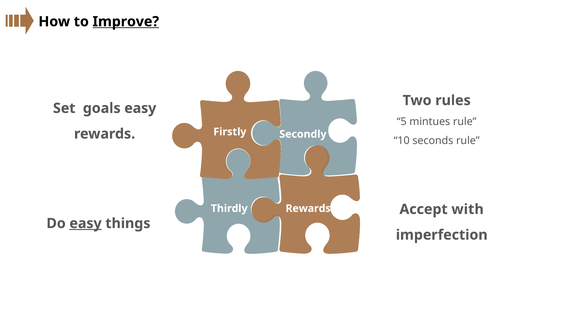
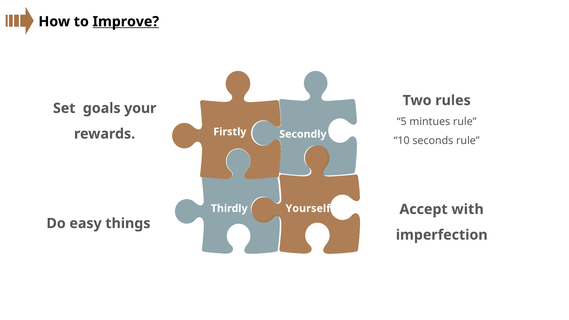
goals easy: easy -> your
Rewards at (308, 208): Rewards -> Yourself
easy at (86, 223) underline: present -> none
